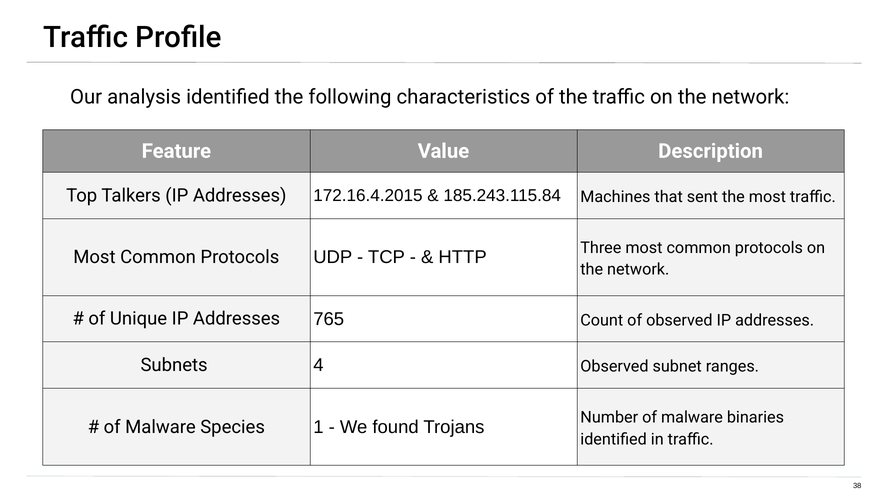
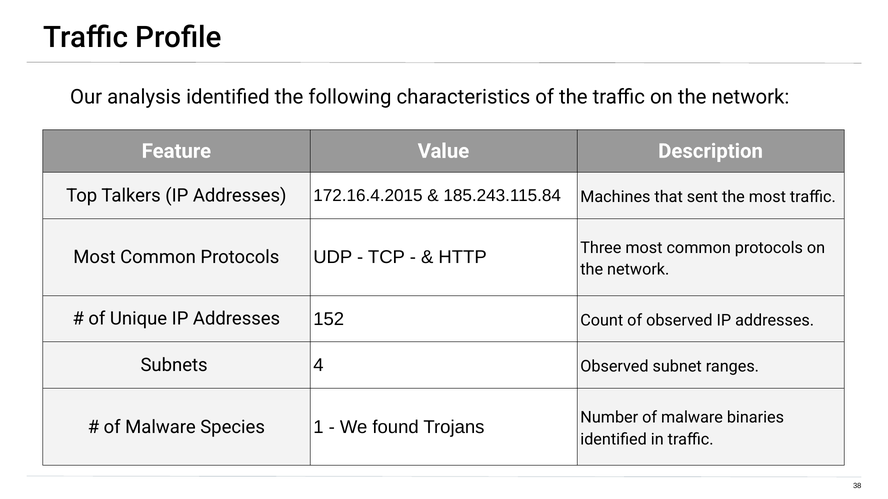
765: 765 -> 152
